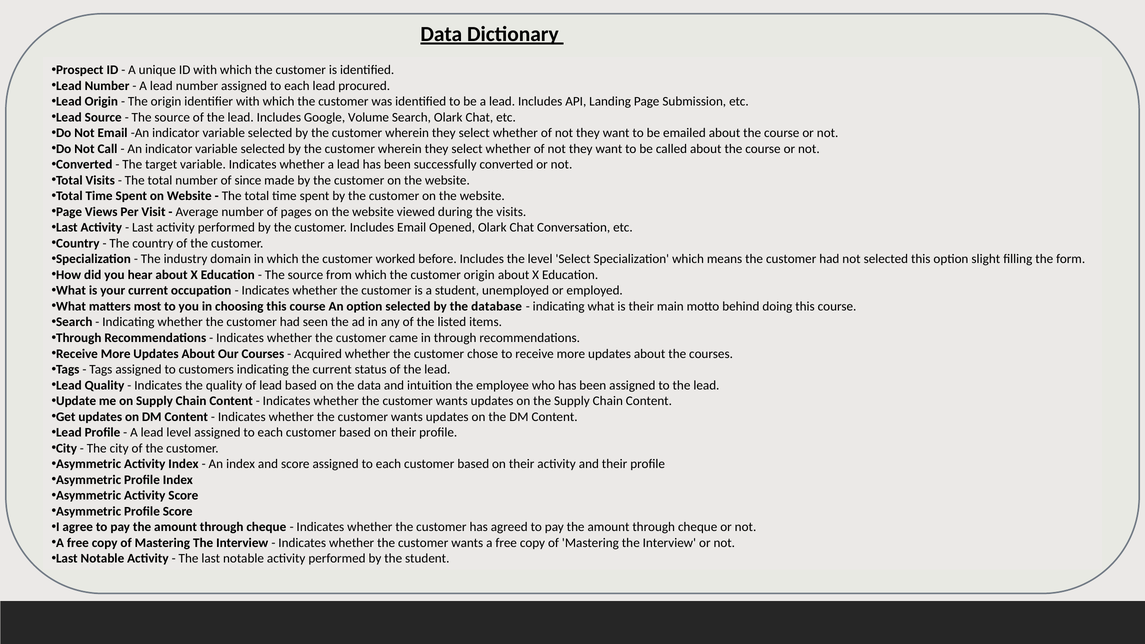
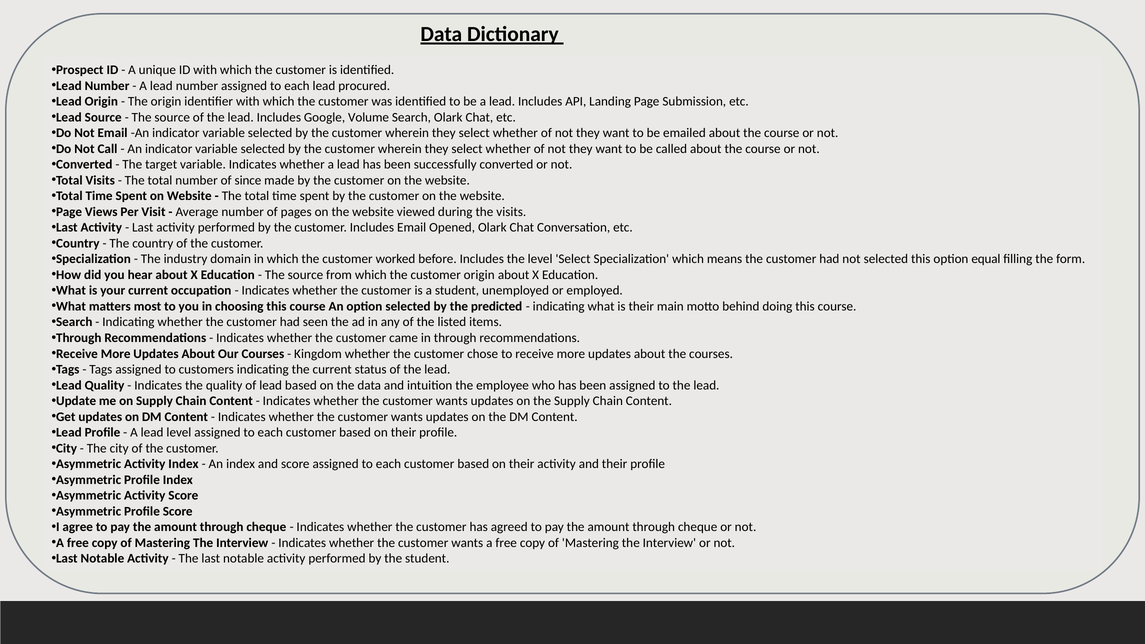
slight: slight -> equal
database: database -> predicted
Acquired: Acquired -> Kingdom
